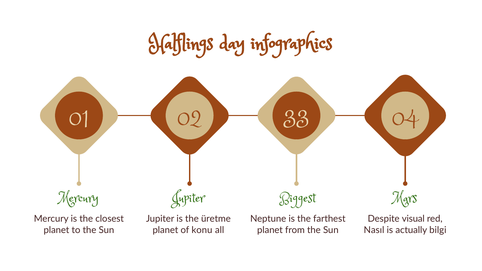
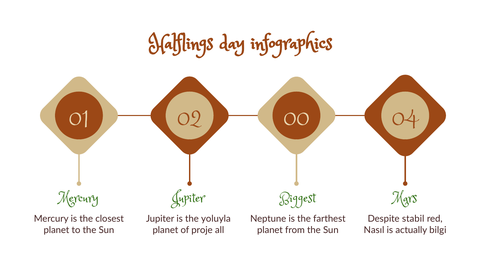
33: 33 -> 00
üretme: üretme -> yoluyla
visual: visual -> stabil
konu: konu -> proje
